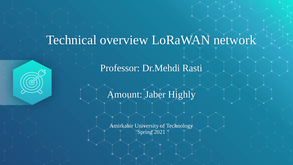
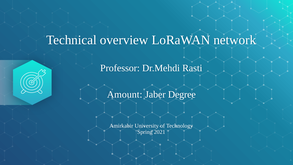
Highly: Highly -> Degree
